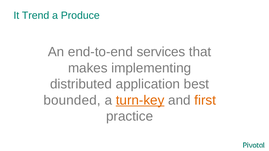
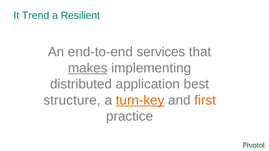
Produce: Produce -> Resilient
makes underline: none -> present
bounded: bounded -> structure
